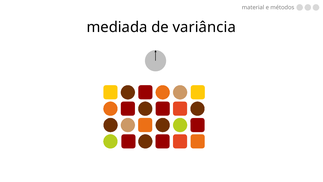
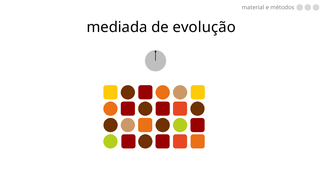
variância: variância -> evolução
